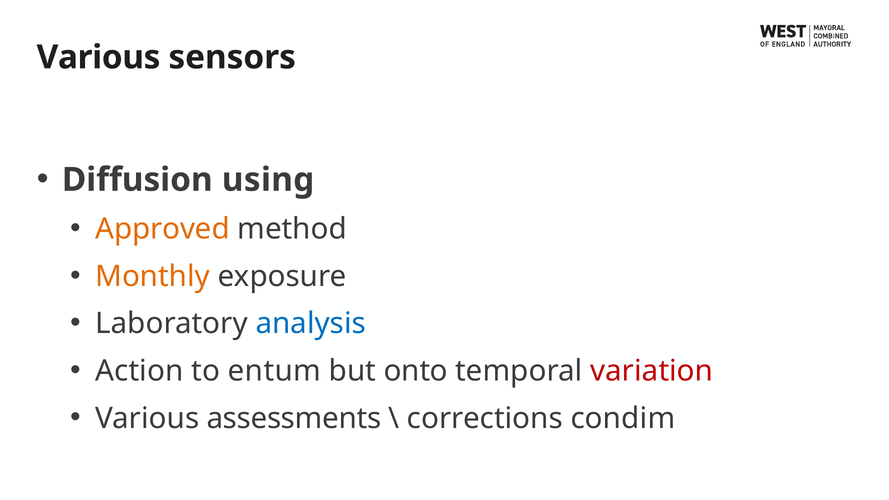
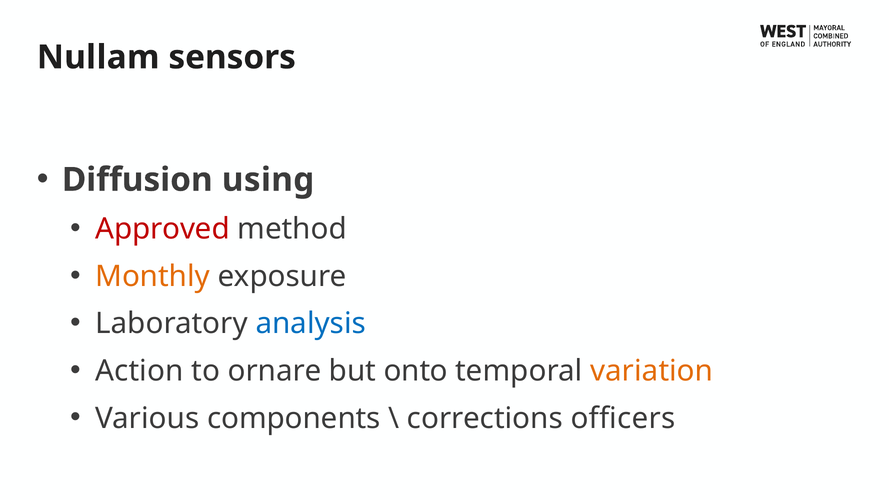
Various at (98, 57): Various -> Nullam
Approved colour: orange -> red
entum: entum -> ornare
variation colour: red -> orange
assessments: assessments -> components
condim: condim -> officers
